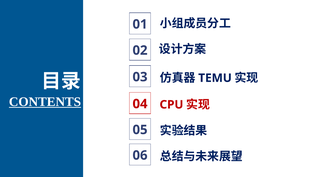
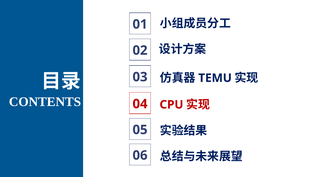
CONTENTS underline: present -> none
